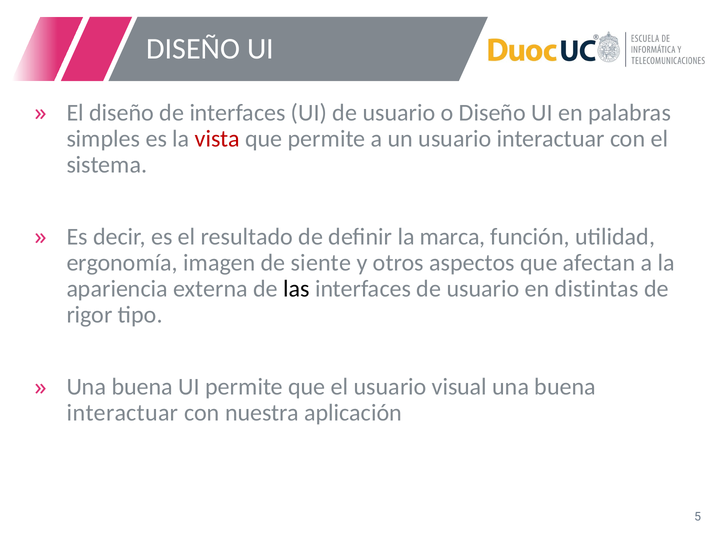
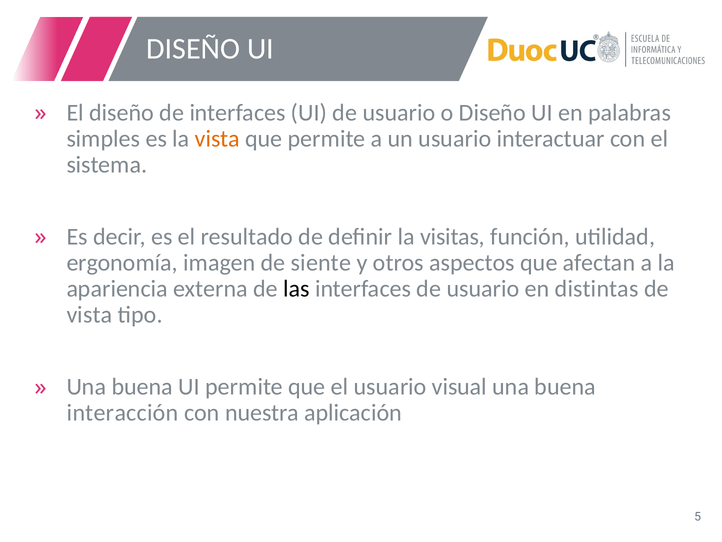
vista at (217, 139) colour: red -> orange
marca: marca -> visitas
rigor at (89, 315): rigor -> vista
interactuar at (123, 413): interactuar -> interacción
